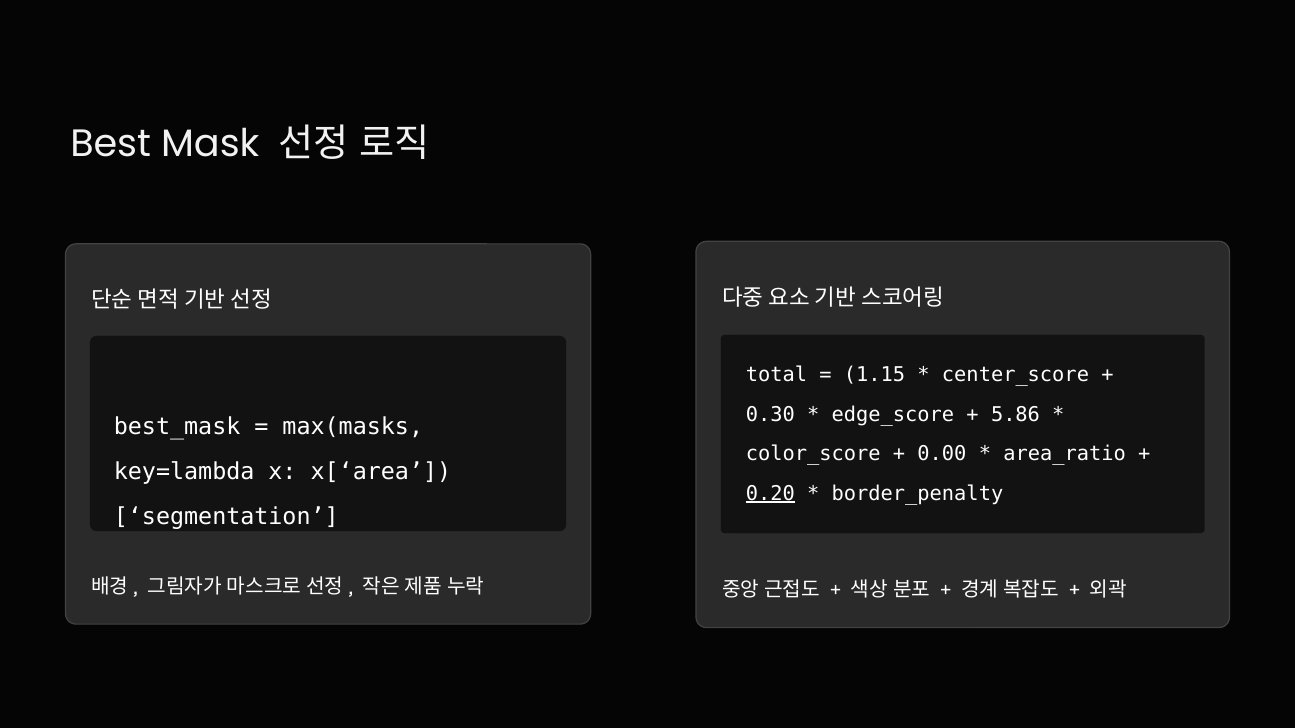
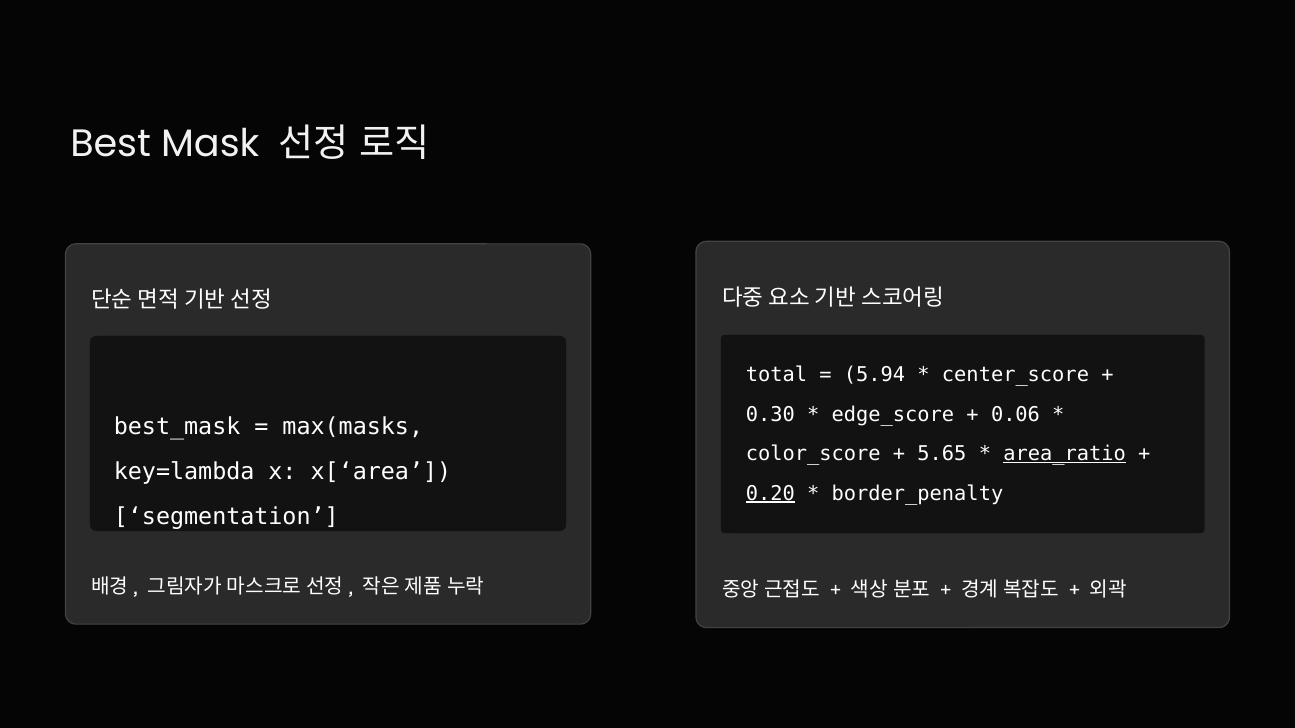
1.15: 1.15 -> 5.94
5.86: 5.86 -> 0.06
0.00: 0.00 -> 5.65
area_ratio underline: none -> present
